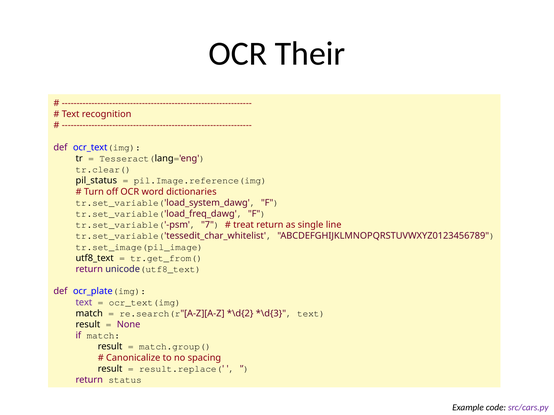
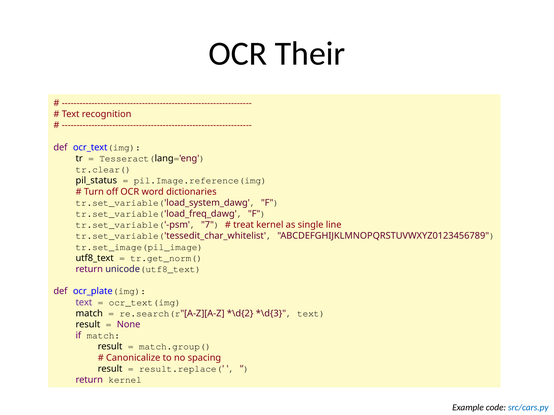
treat return: return -> kernel
tr.get_from(: tr.get_from( -> tr.get_norm(
return status: status -> kernel
src/cars.py colour: purple -> blue
